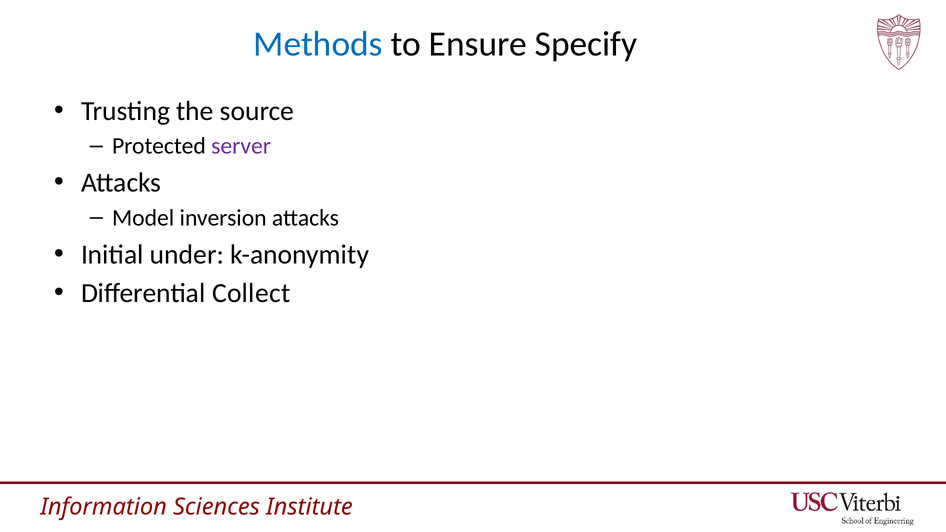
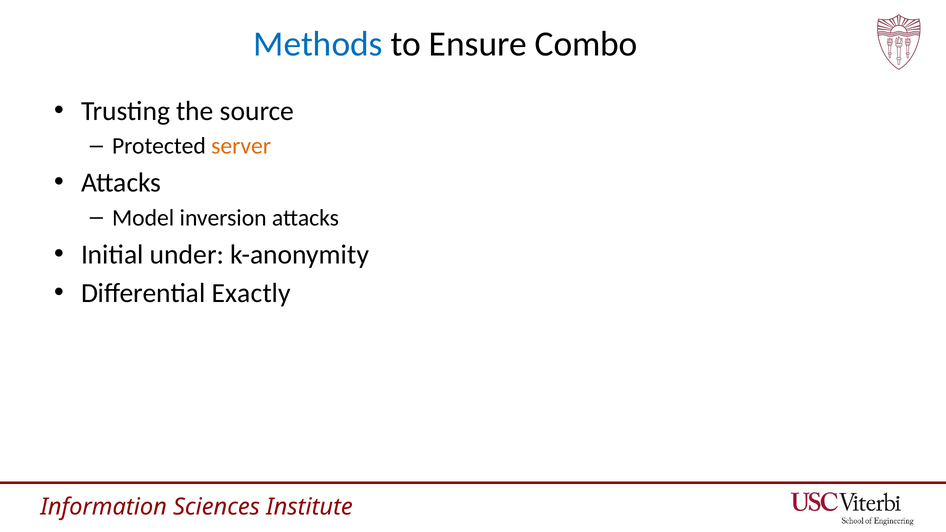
Specify: Specify -> Combo
server colour: purple -> orange
Collect: Collect -> Exactly
